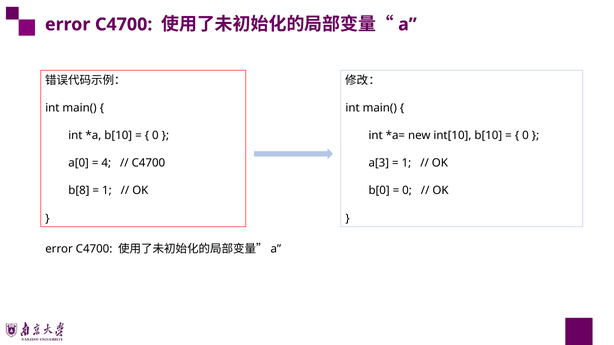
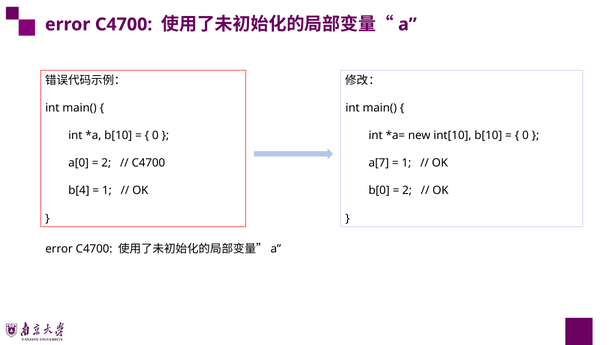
4 at (106, 163): 4 -> 2
a[3: a[3 -> a[7
b[8: b[8 -> b[4
0 at (407, 191): 0 -> 2
